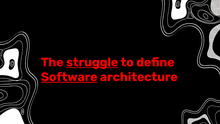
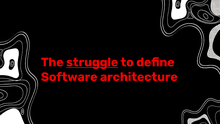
Software underline: present -> none
